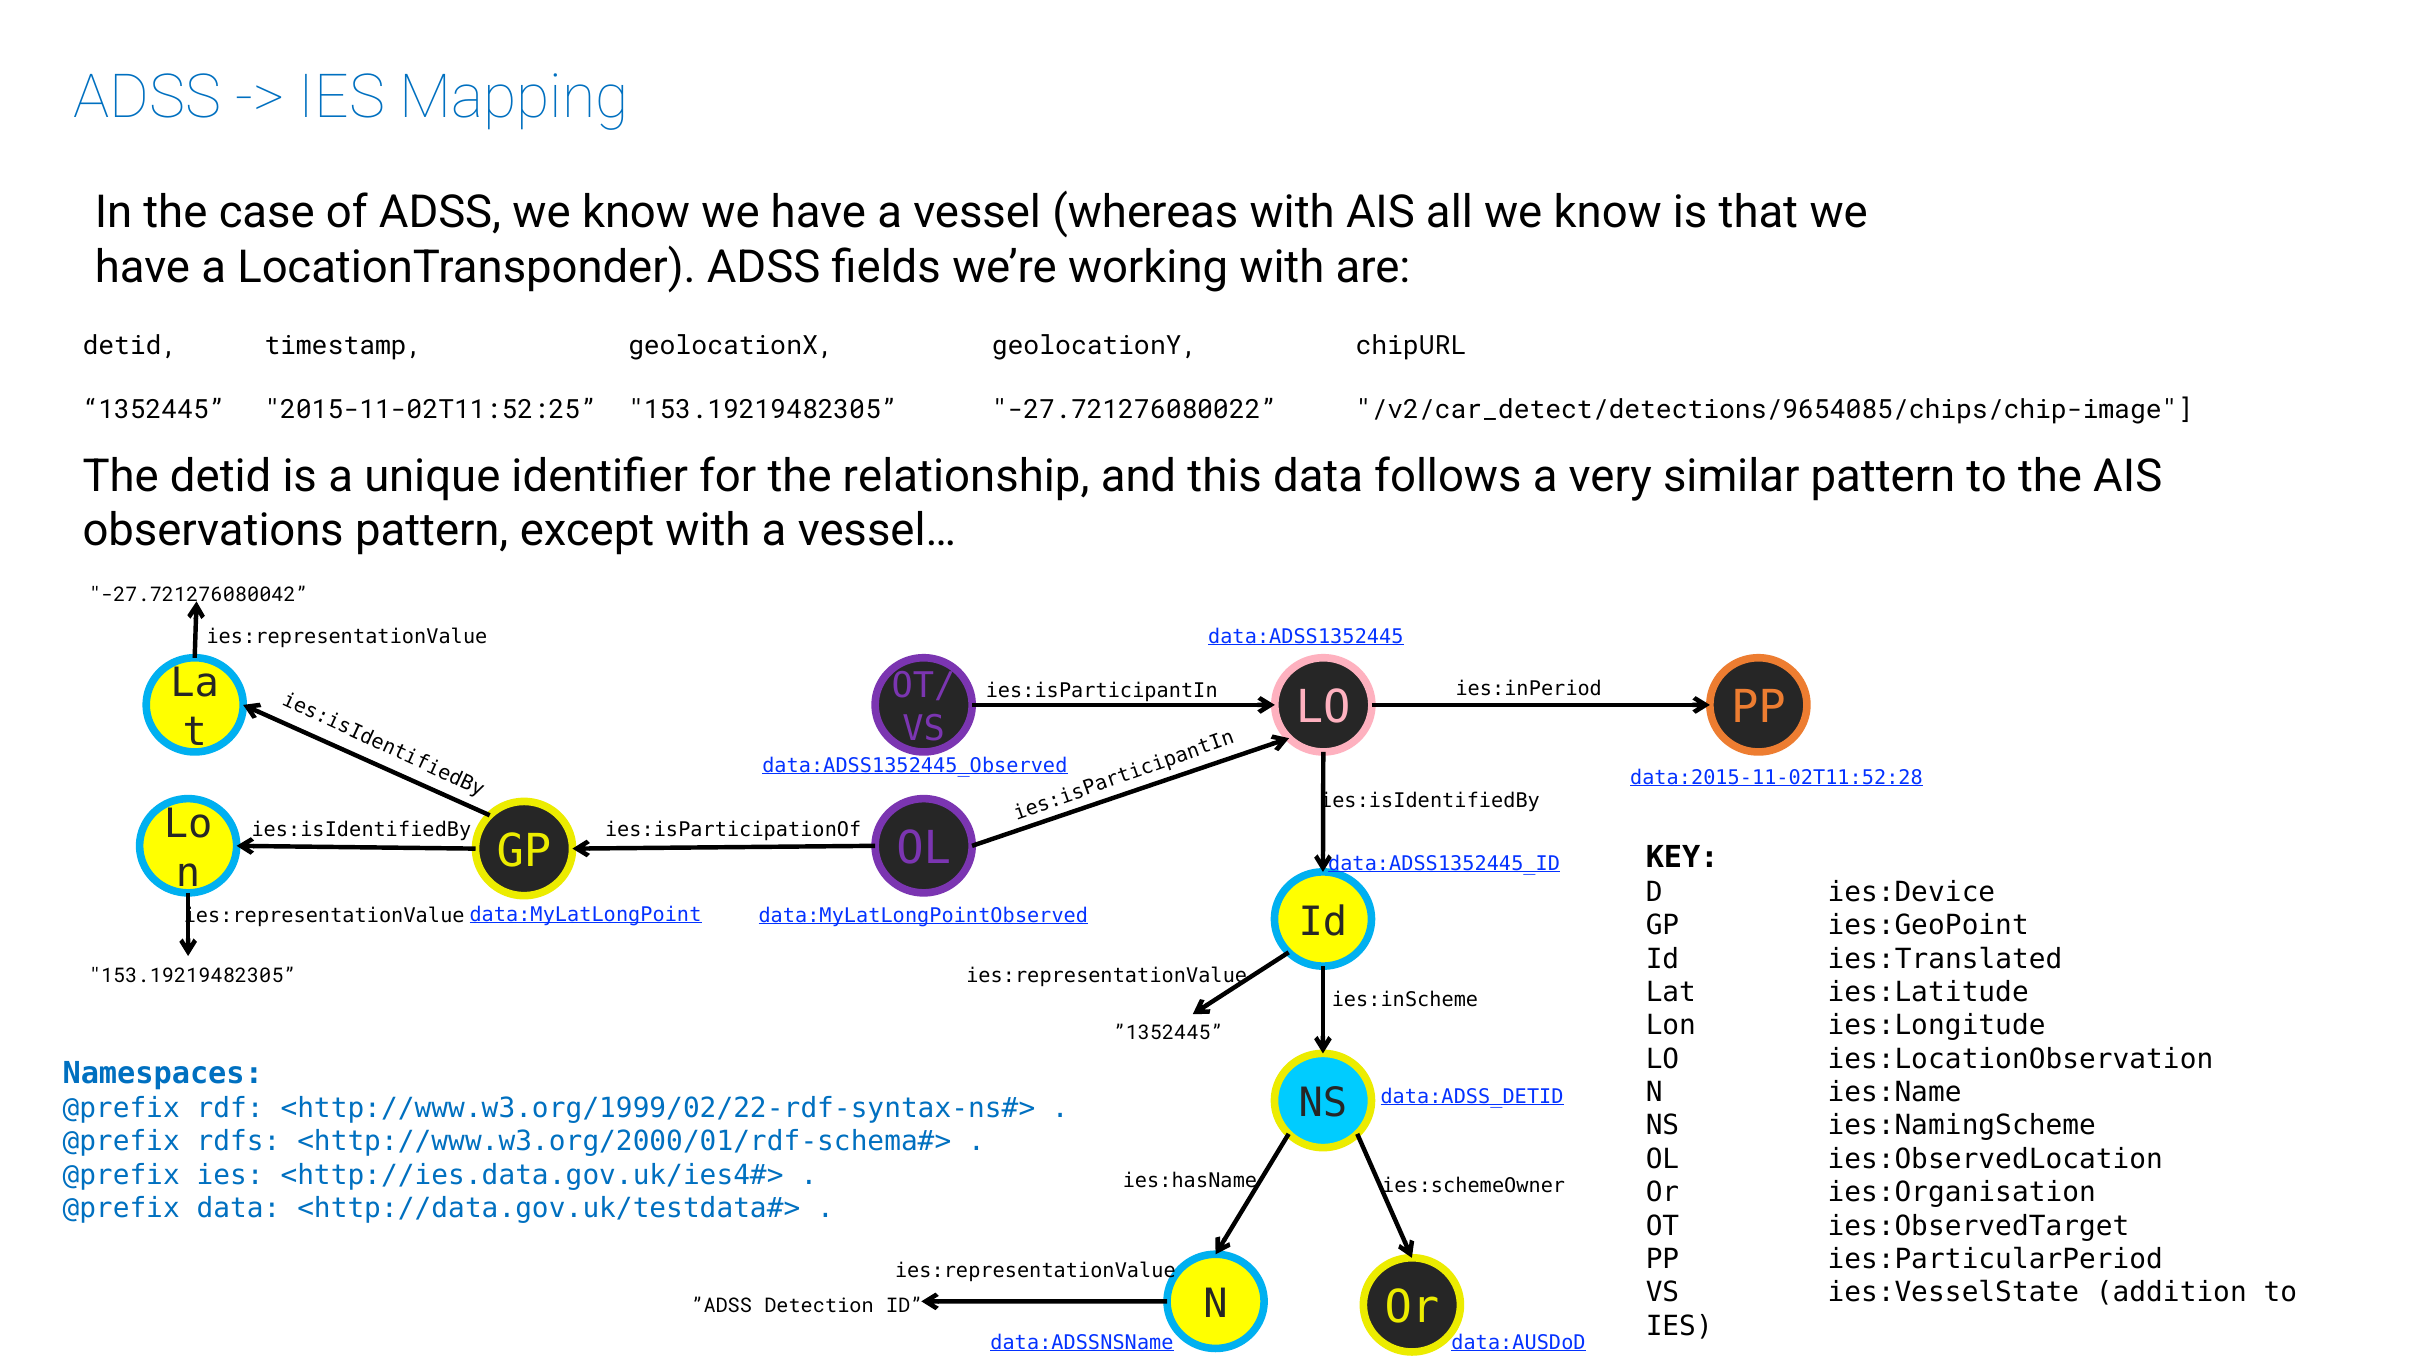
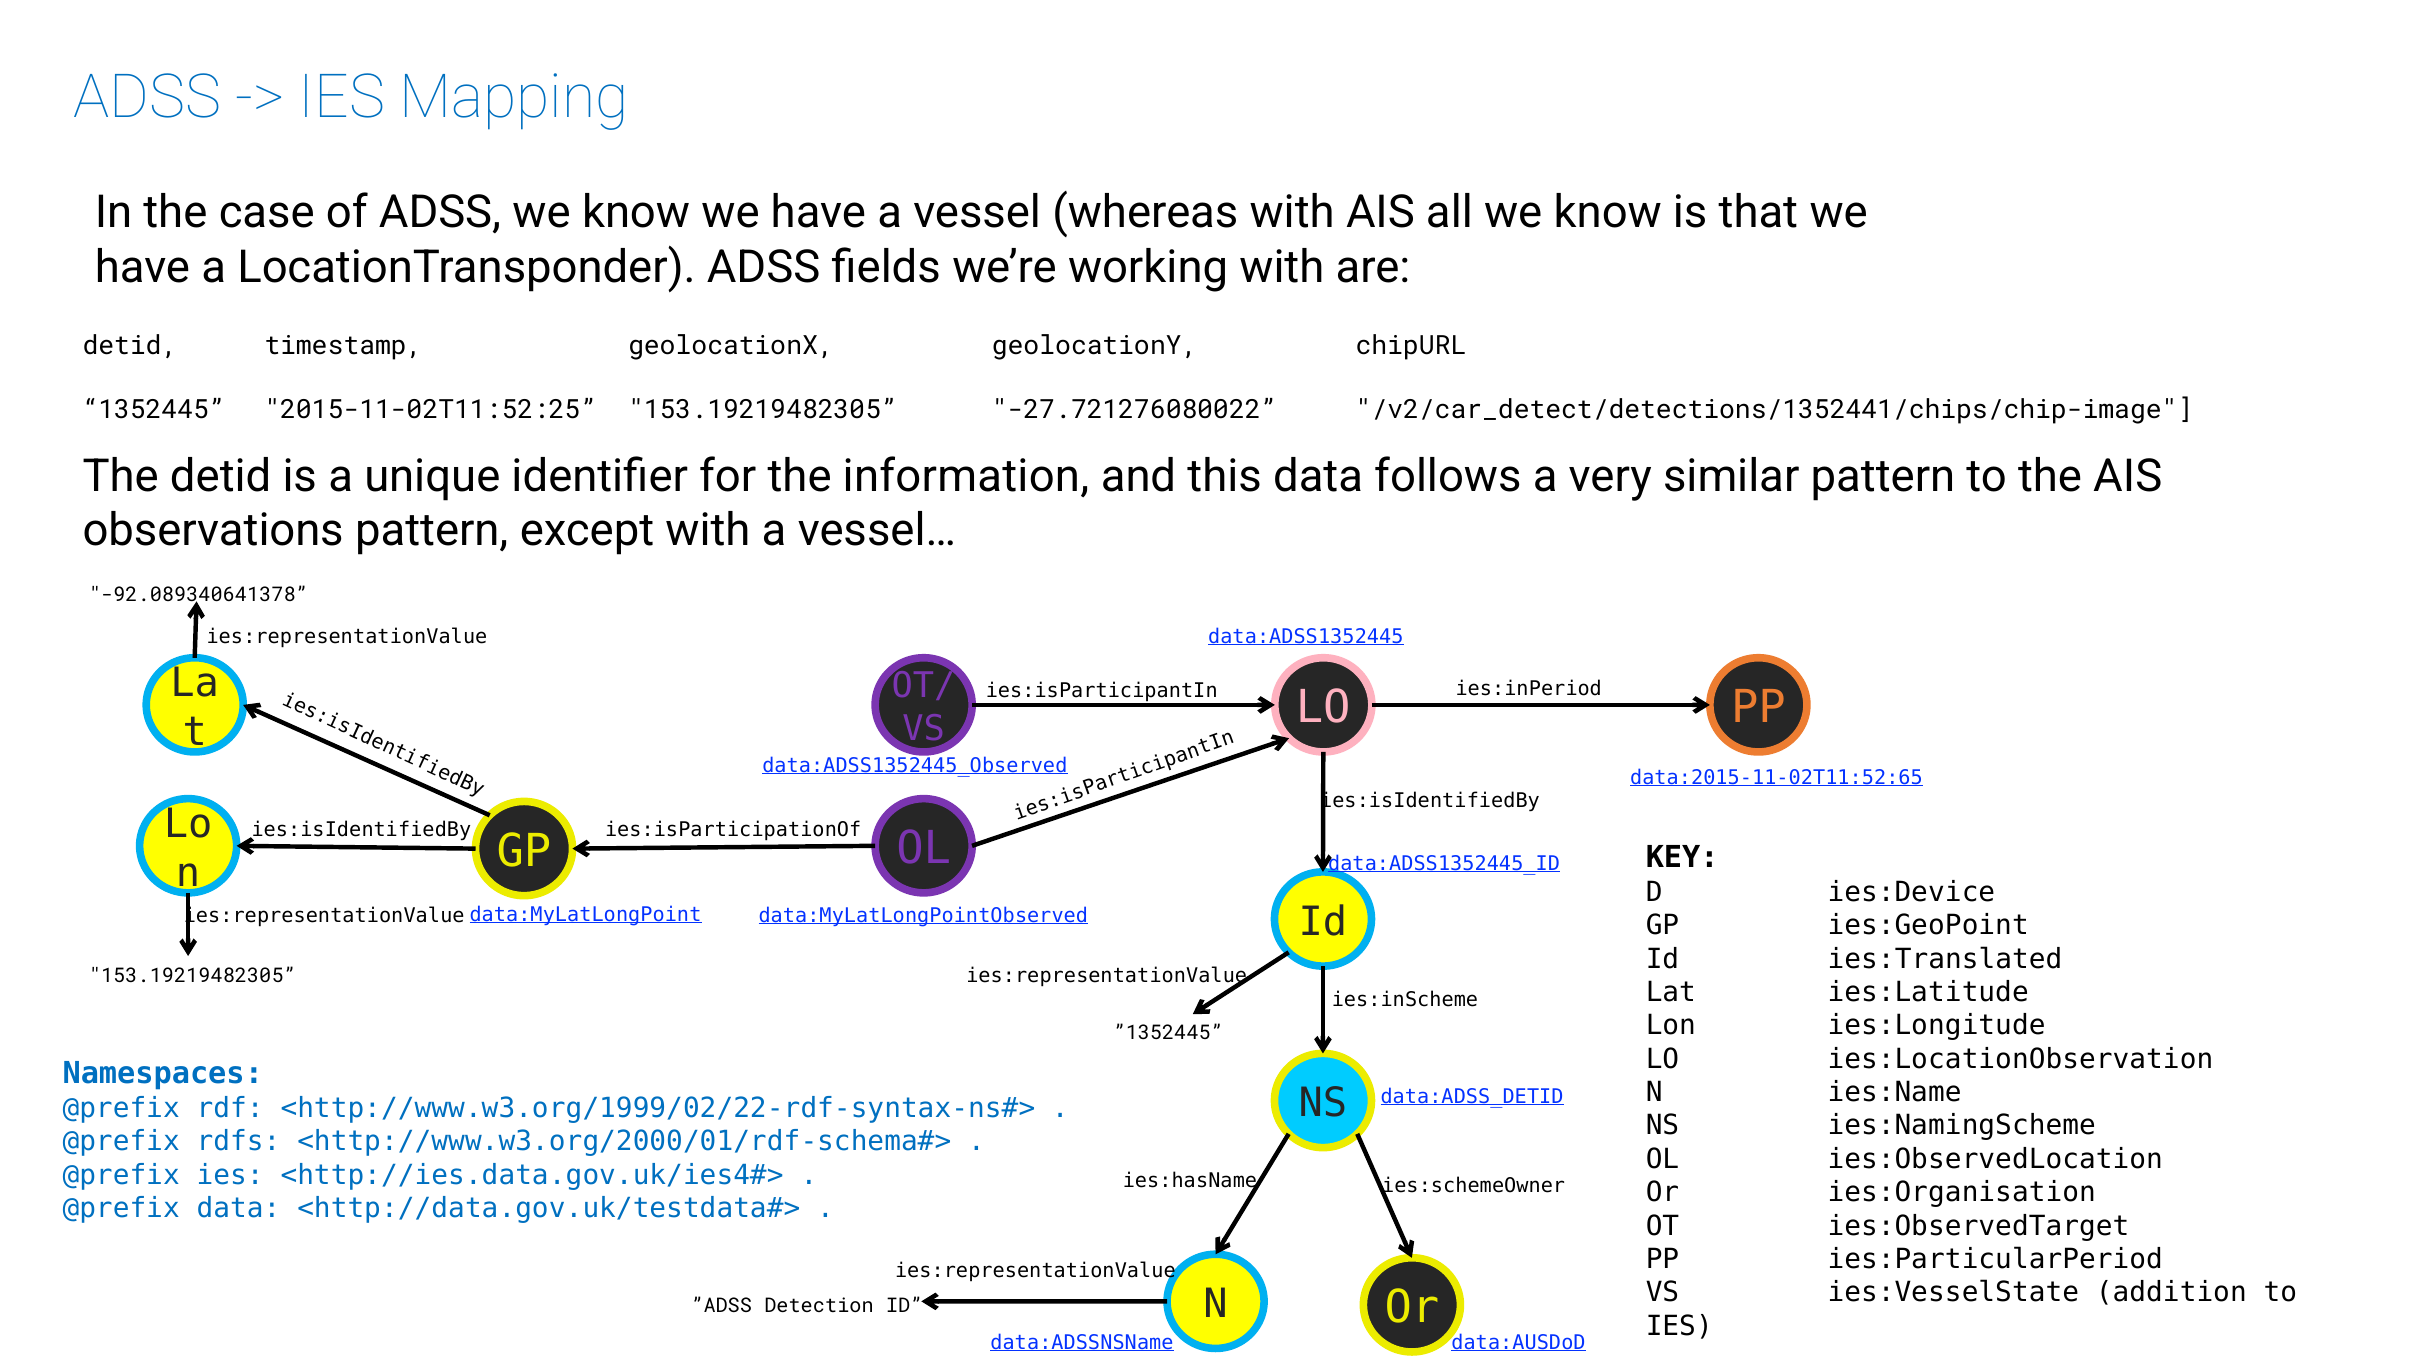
/v2/car_detect/detections/9654085/chips/chip-image: /v2/car_detect/detections/9654085/chips/chip-image -> /v2/car_detect/detections/1352441/chips/chip-image
relationship: relationship -> information
-27.721276080042: -27.721276080042 -> -92.089340641378
data:2015-11-02T11:52:28: data:2015-11-02T11:52:28 -> data:2015-11-02T11:52:65
